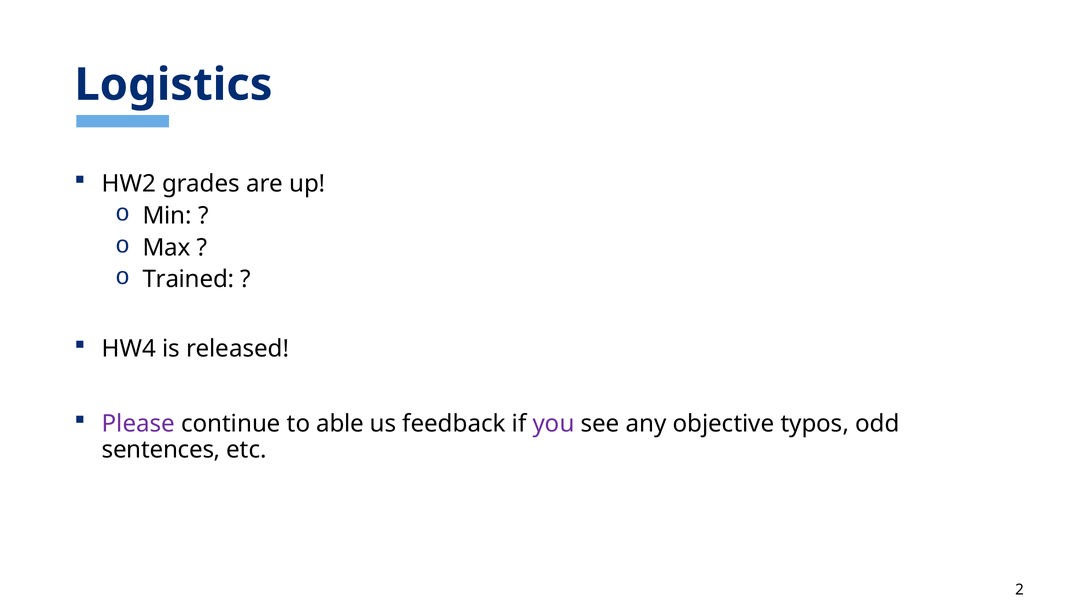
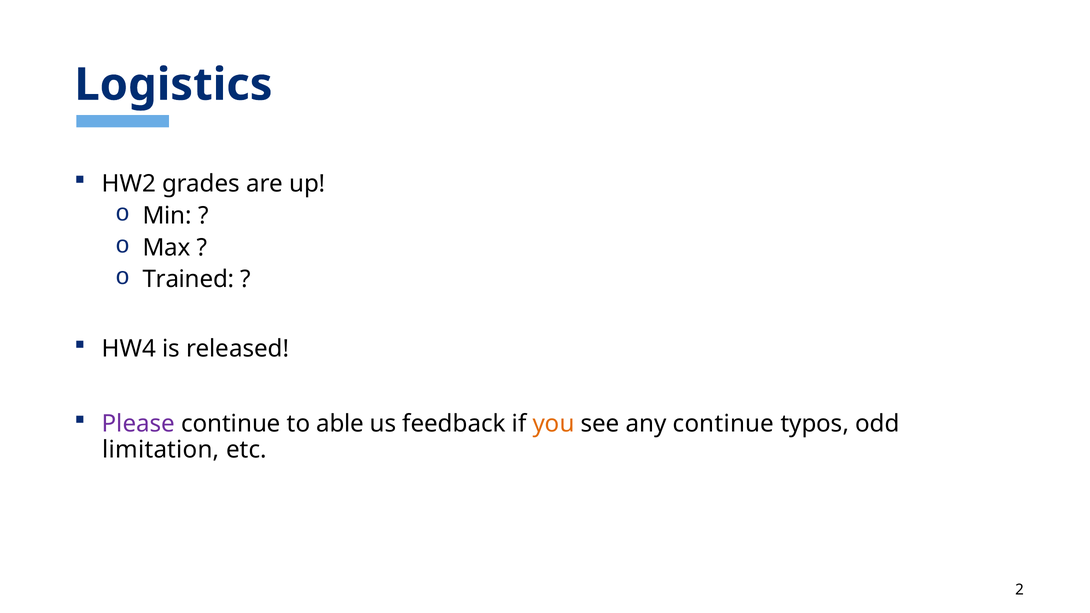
you colour: purple -> orange
any objective: objective -> continue
sentences: sentences -> limitation
